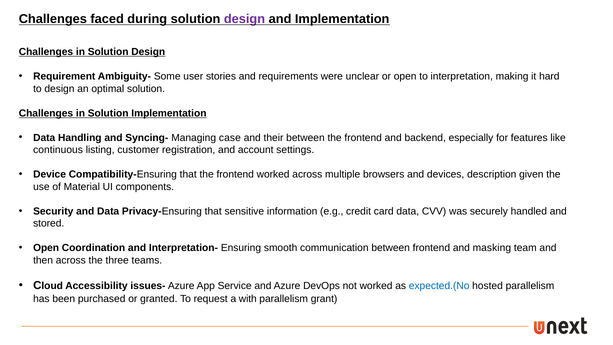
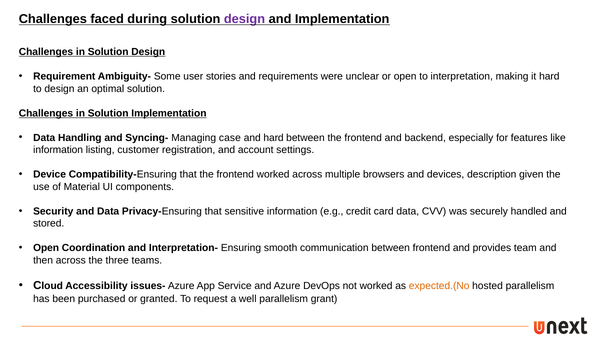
and their: their -> hard
continuous at (58, 150): continuous -> information
masking: masking -> provides
expected.(No colour: blue -> orange
with: with -> well
